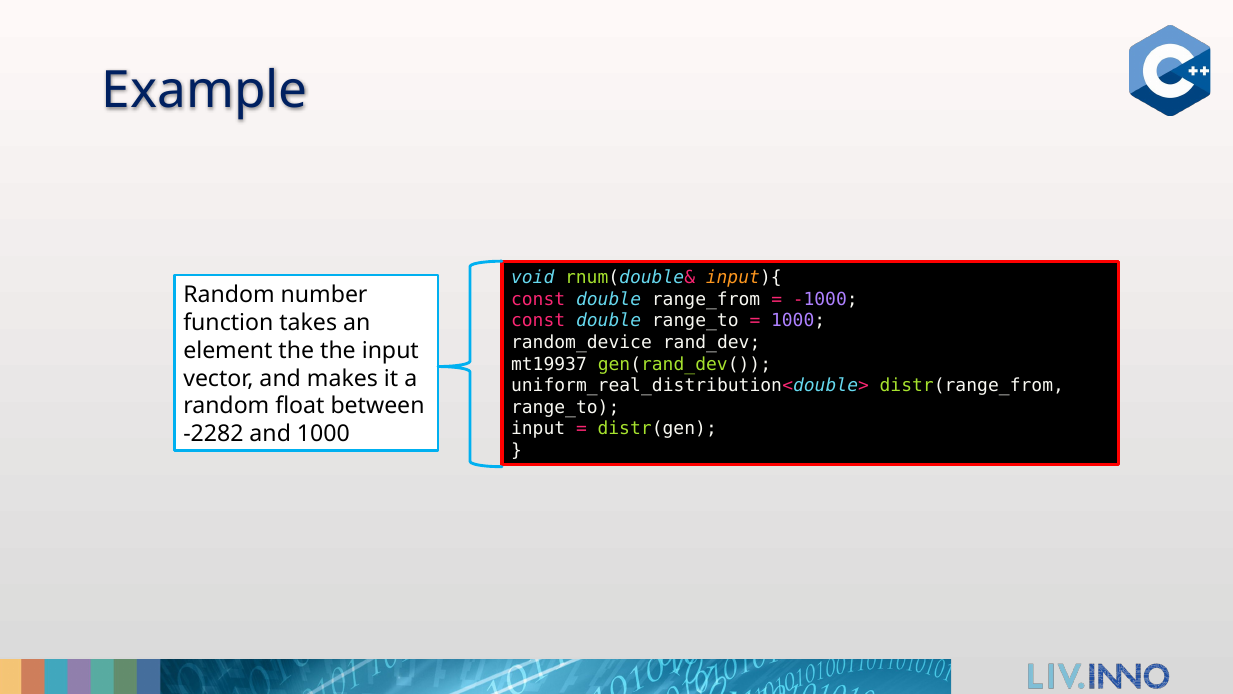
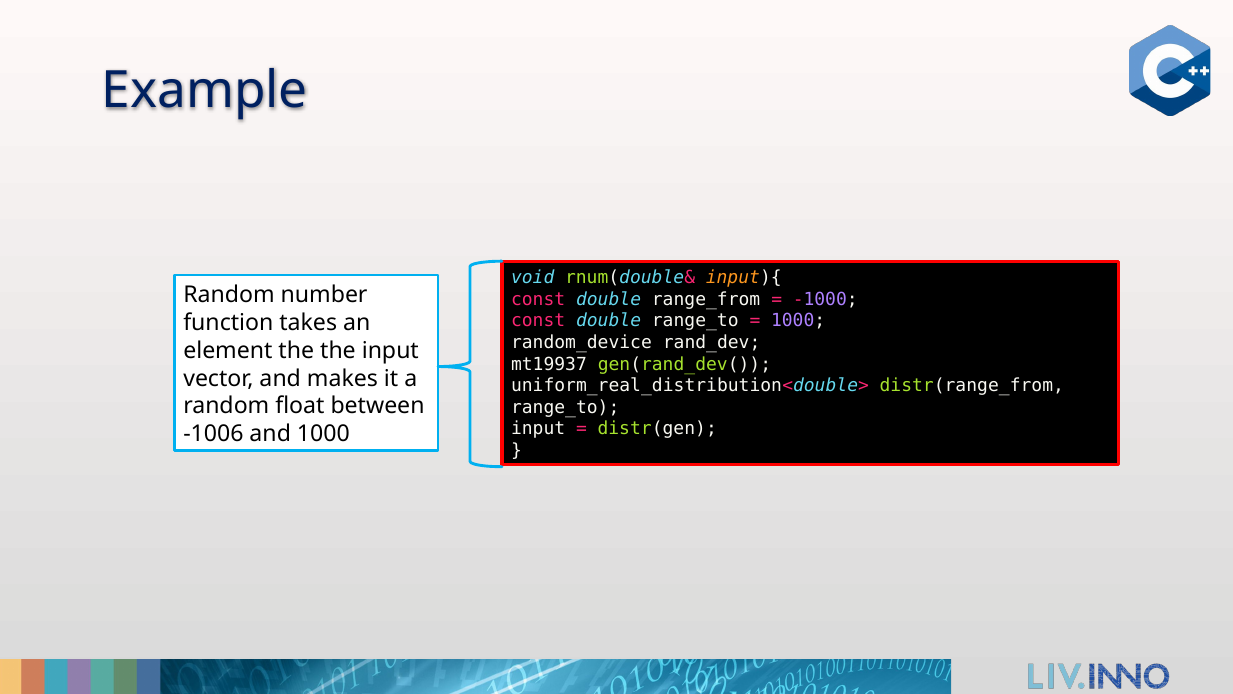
-2282: -2282 -> -1006
